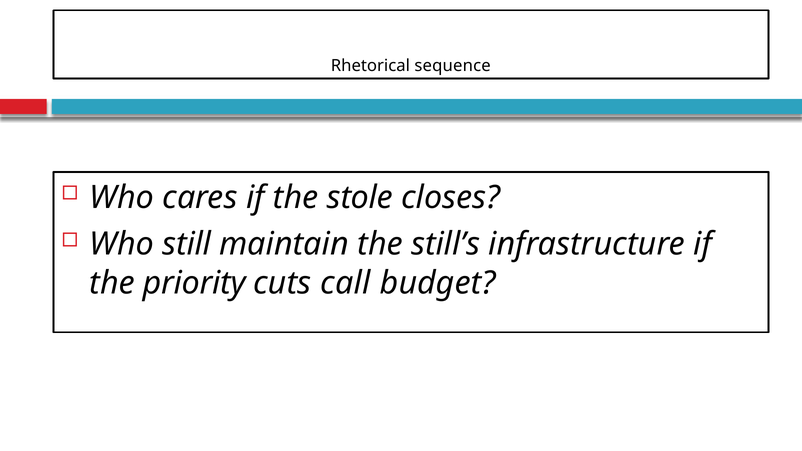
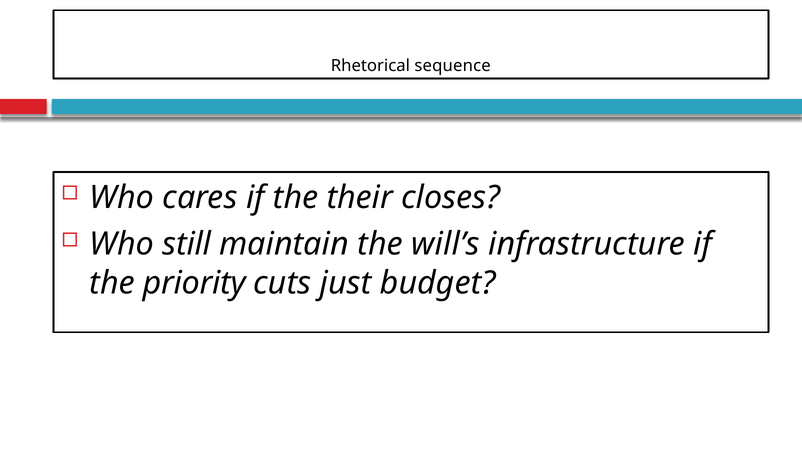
stole: stole -> their
still’s: still’s -> will’s
call: call -> just
